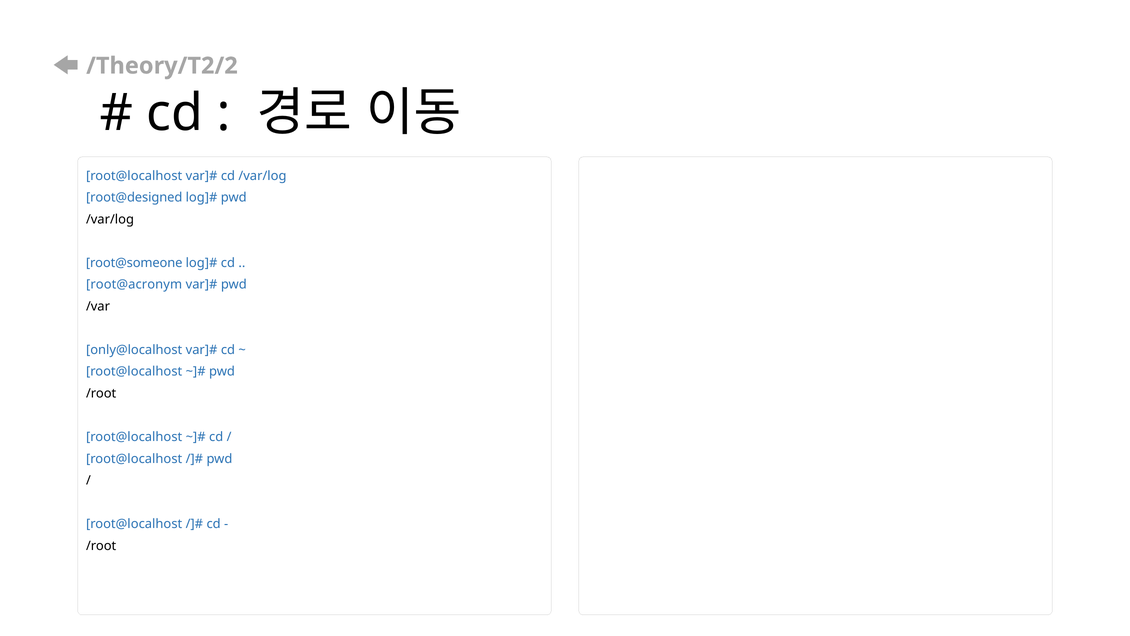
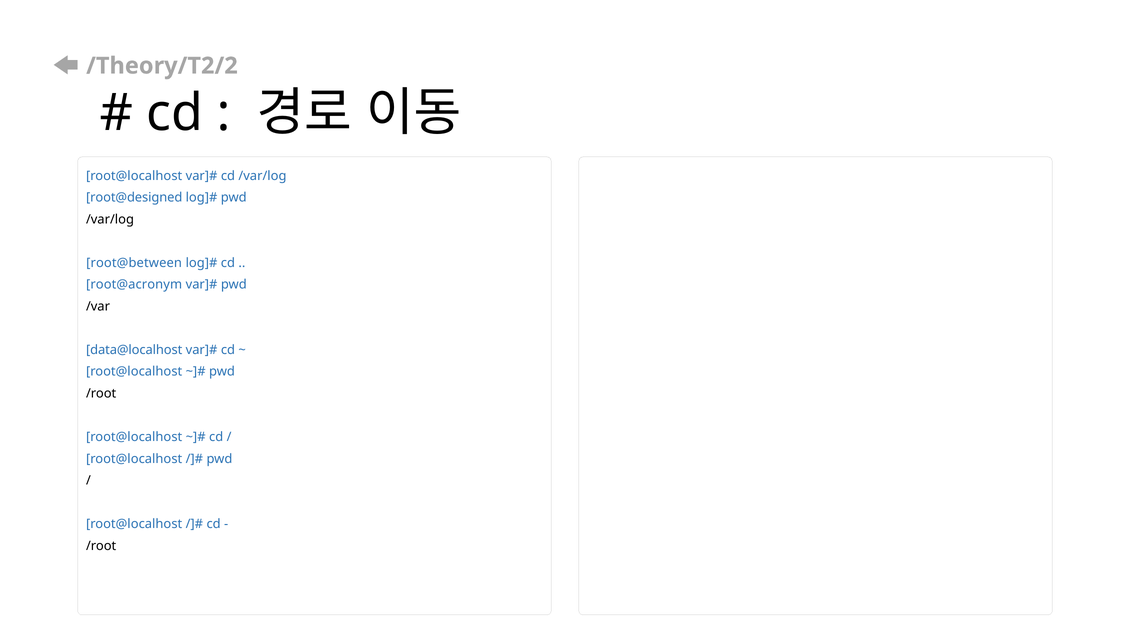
root@someone: root@someone -> root@between
only@localhost: only@localhost -> data@localhost
